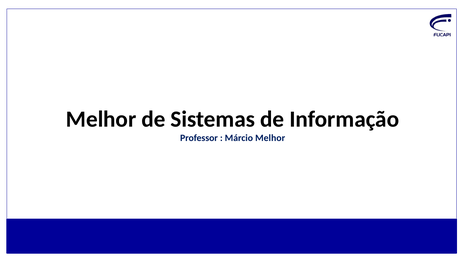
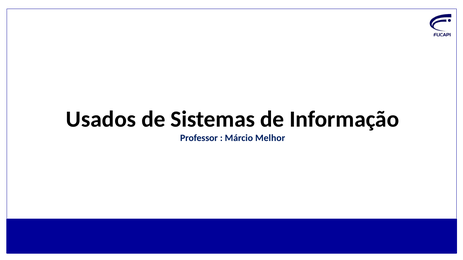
Melhor at (101, 119): Melhor -> Usados
